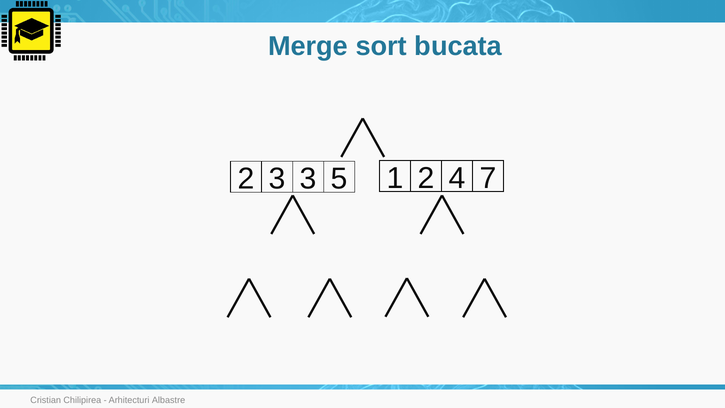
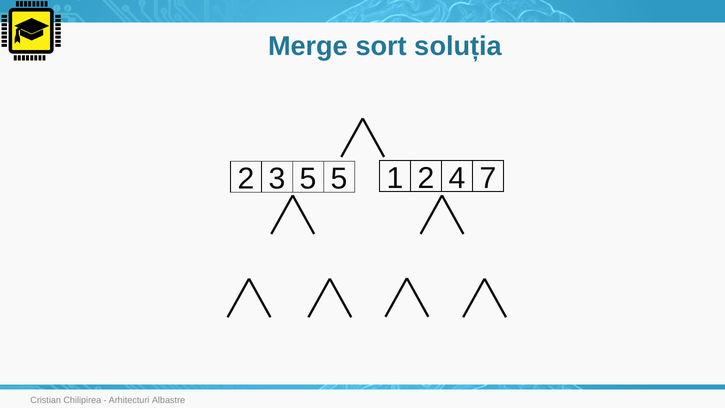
bucata: bucata -> soluția
3 3: 3 -> 5
